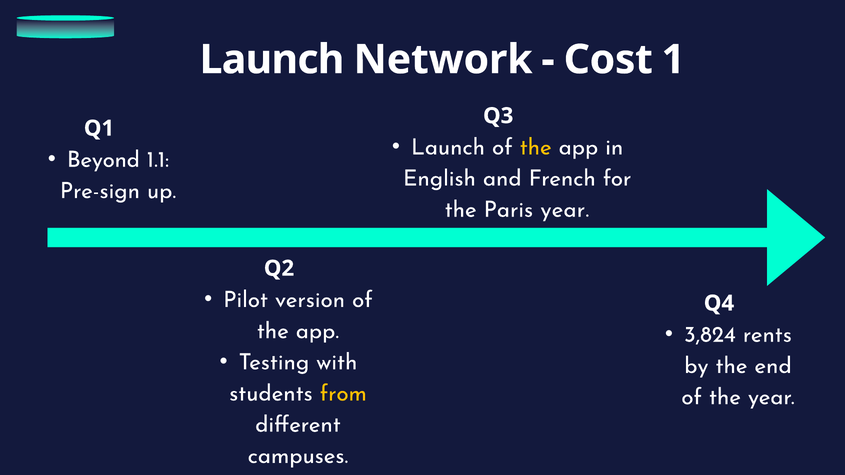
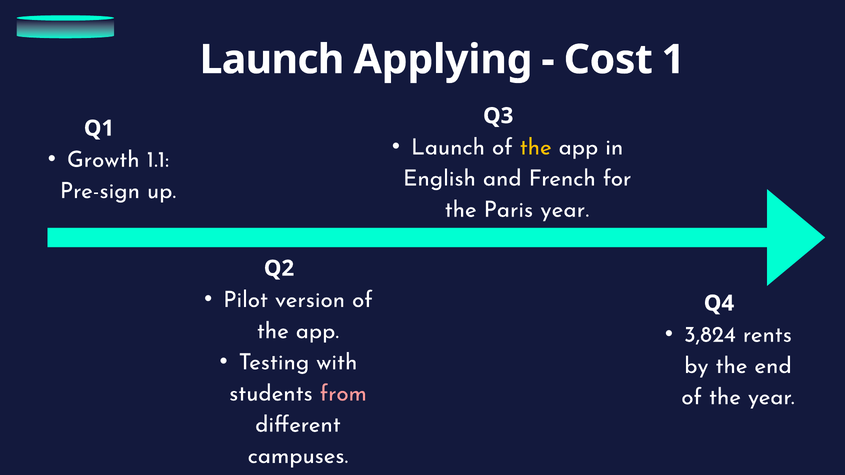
Network: Network -> Applying
Beyond: Beyond -> Growth
from colour: yellow -> pink
